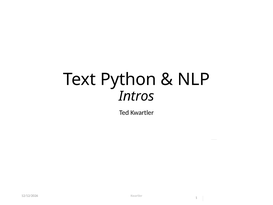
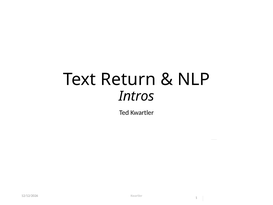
Python: Python -> Return
